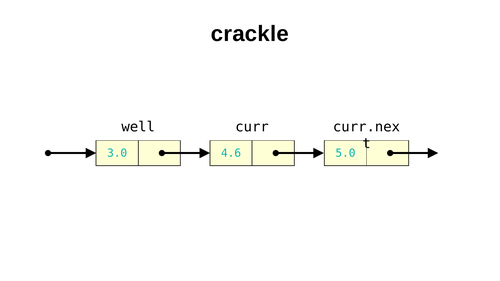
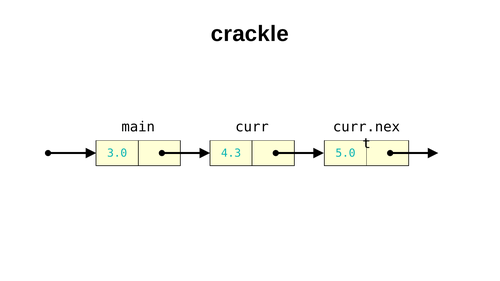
well: well -> main
4.6: 4.6 -> 4.3
